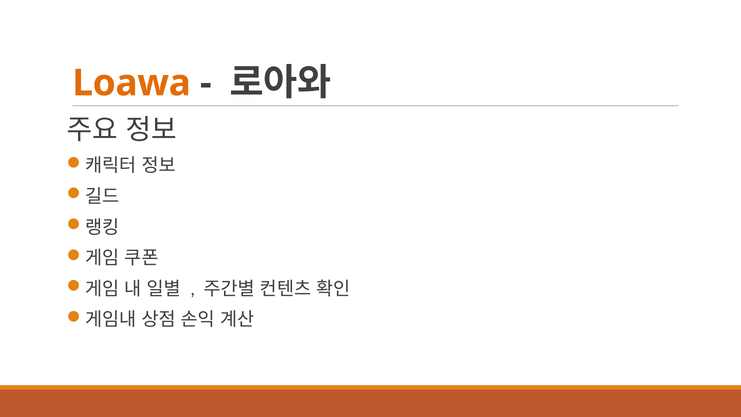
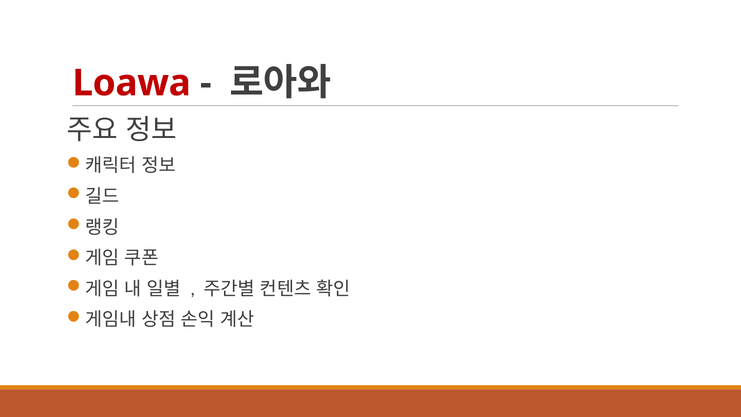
Loawa colour: orange -> red
